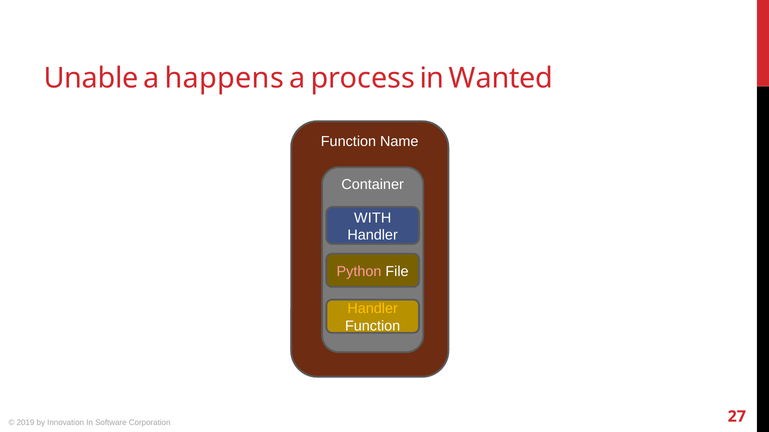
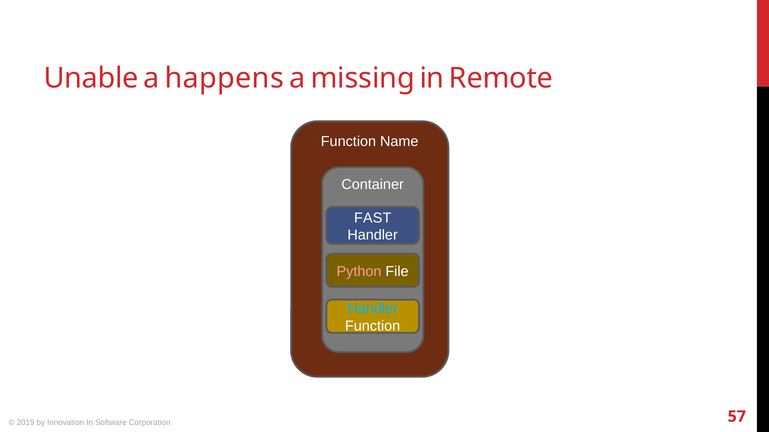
process: process -> missing
Wanted: Wanted -> Remote
WITH: WITH -> FAST
Handler at (373, 309) colour: yellow -> light blue
27: 27 -> 57
